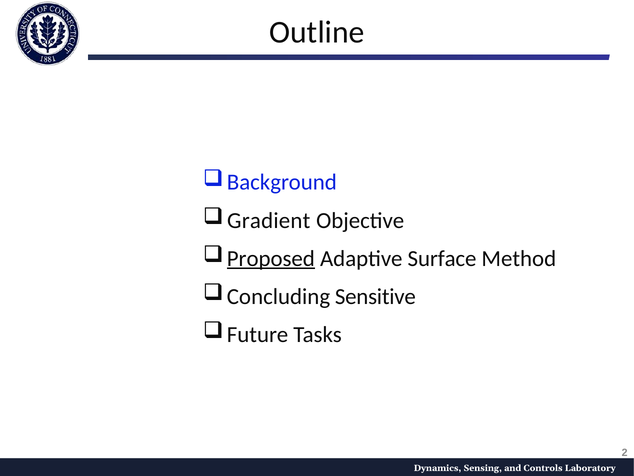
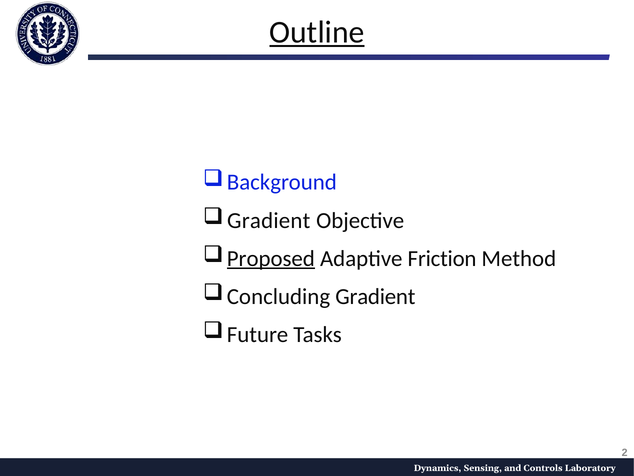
Outline underline: none -> present
Surface: Surface -> Friction
Concluding Sensitive: Sensitive -> Gradient
